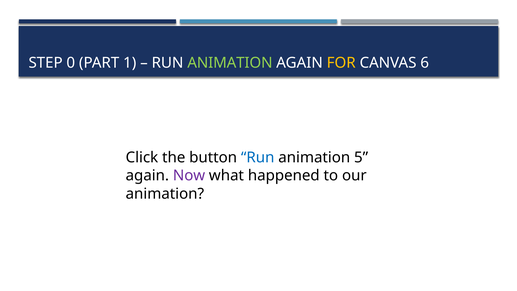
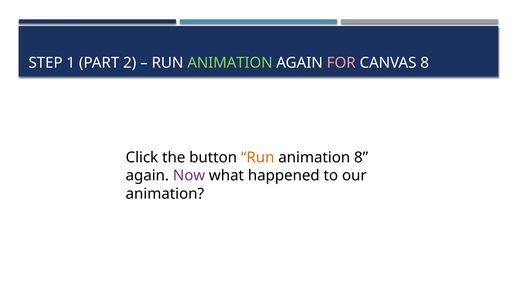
0: 0 -> 1
1: 1 -> 2
FOR colour: yellow -> pink
CANVAS 6: 6 -> 8
Run at (258, 157) colour: blue -> orange
animation 5: 5 -> 8
